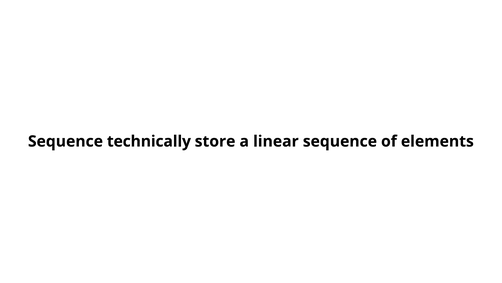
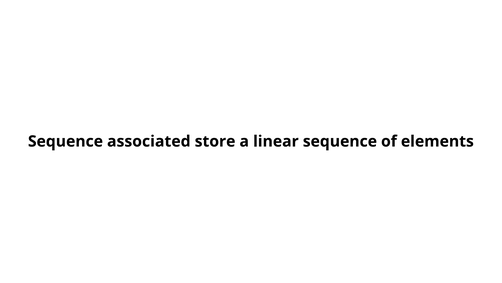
technically: technically -> associated
